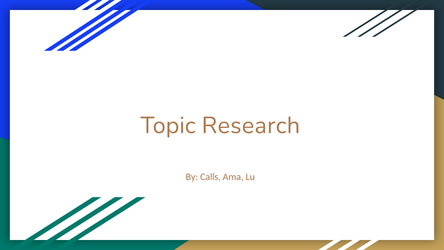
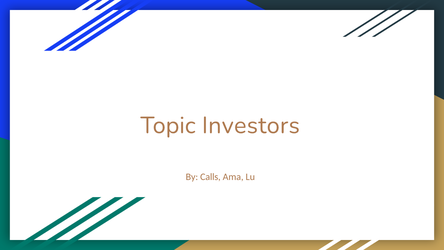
Research: Research -> Investors
